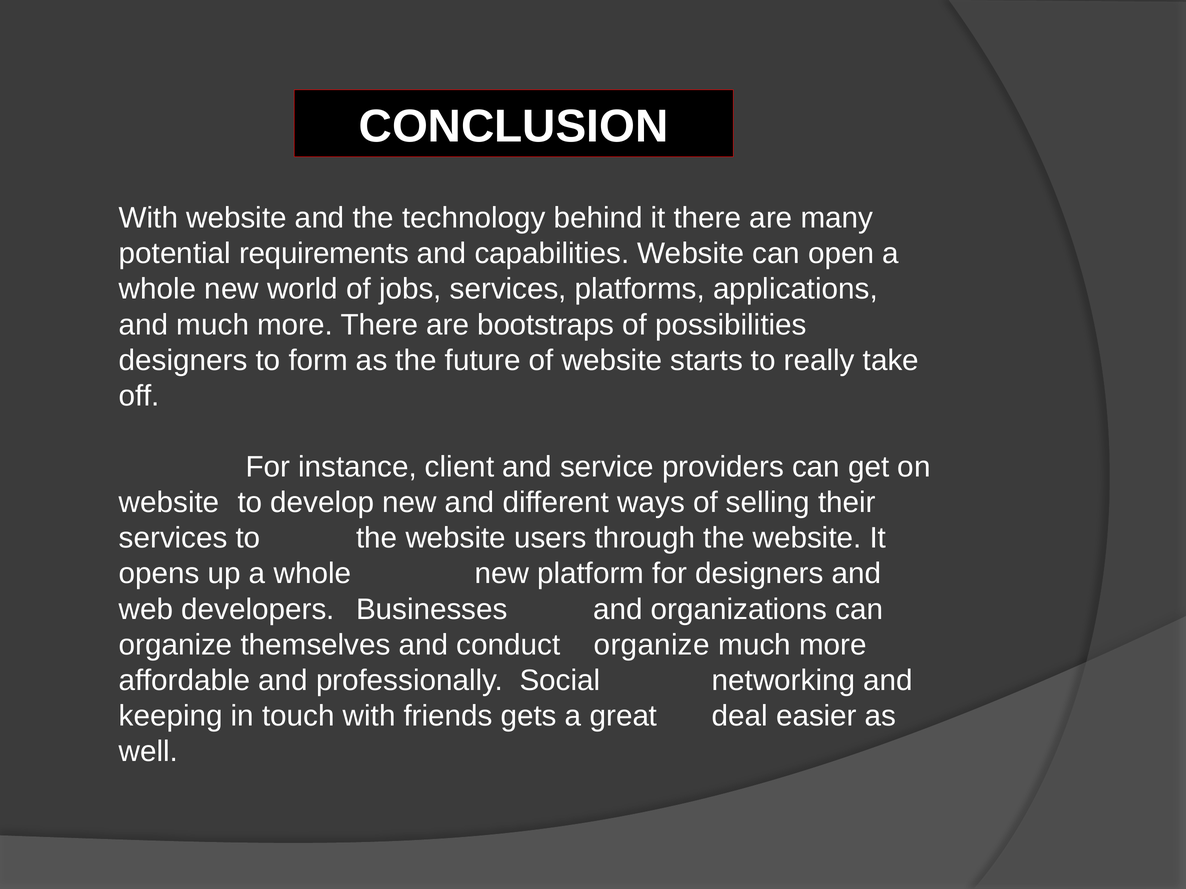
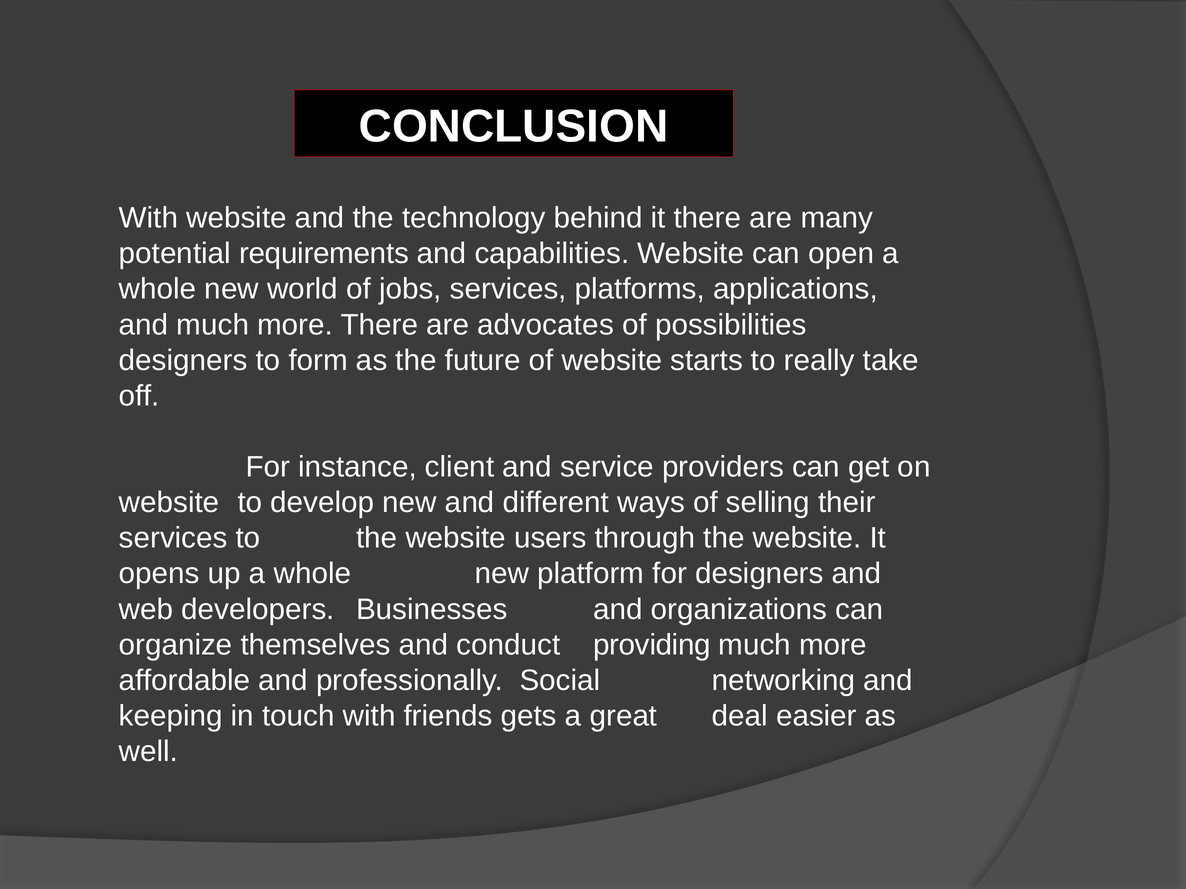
bootstraps: bootstraps -> advocates
conduct organize: organize -> providing
